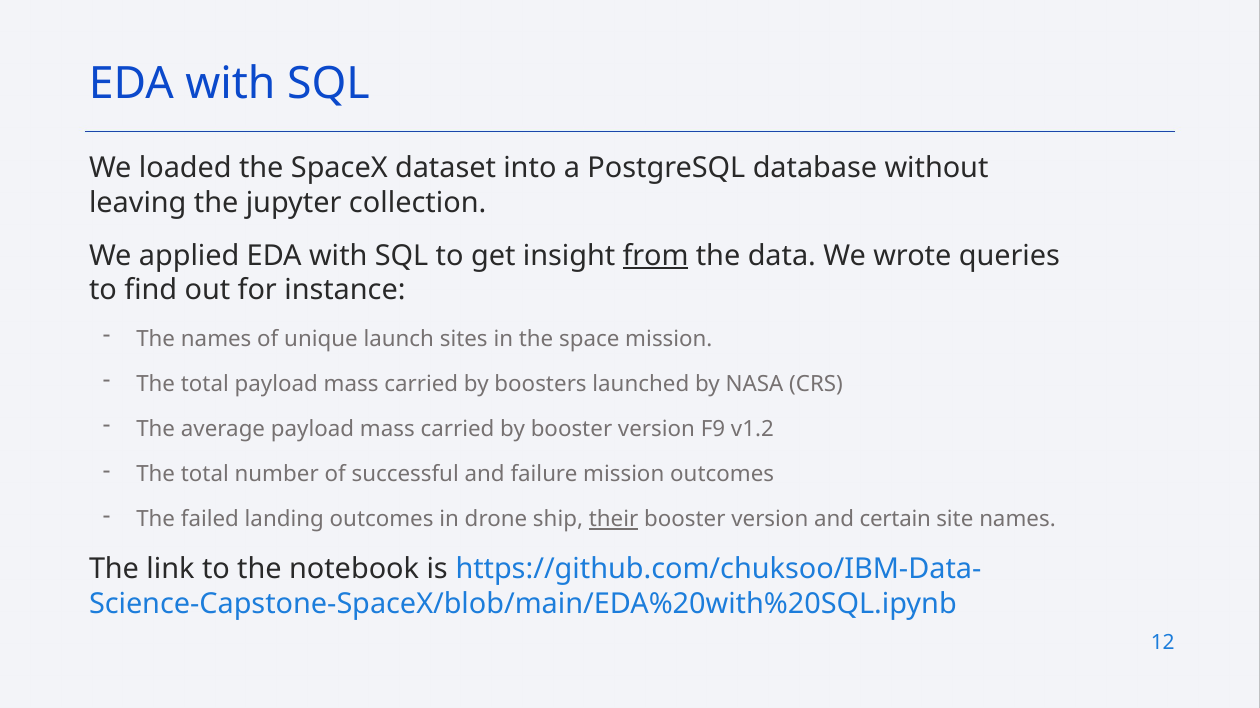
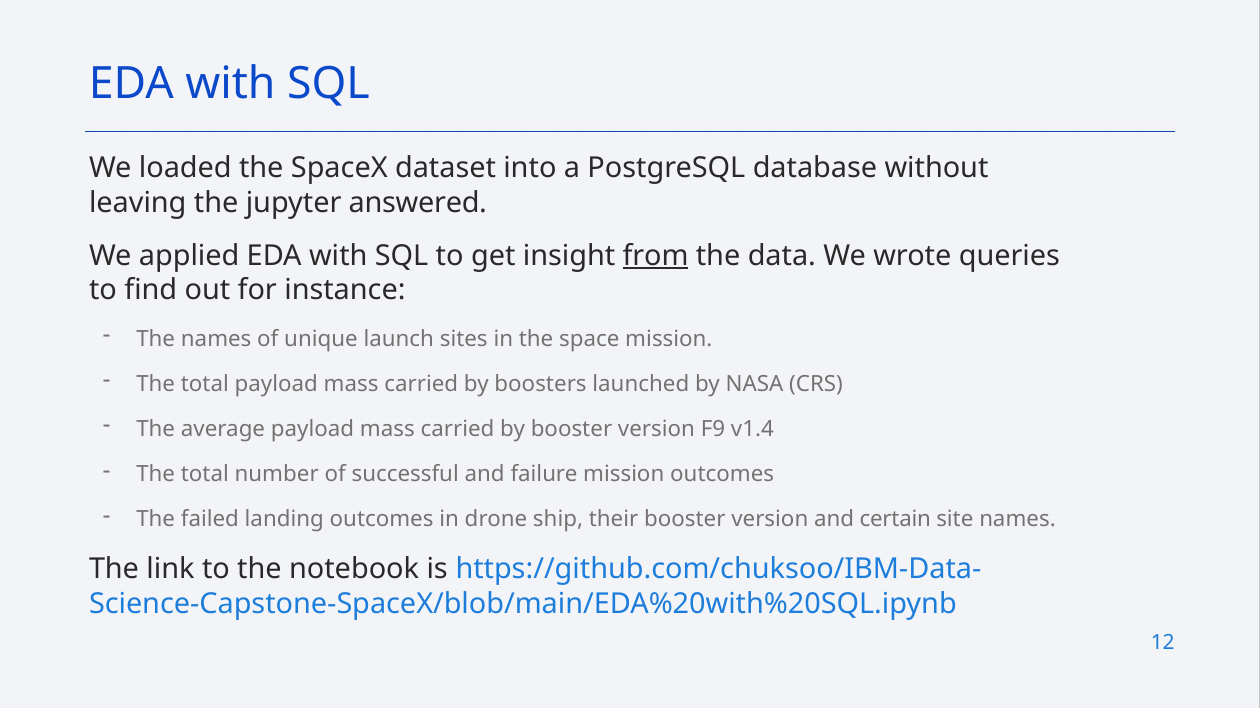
collection: collection -> answered
v1.2: v1.2 -> v1.4
their underline: present -> none
